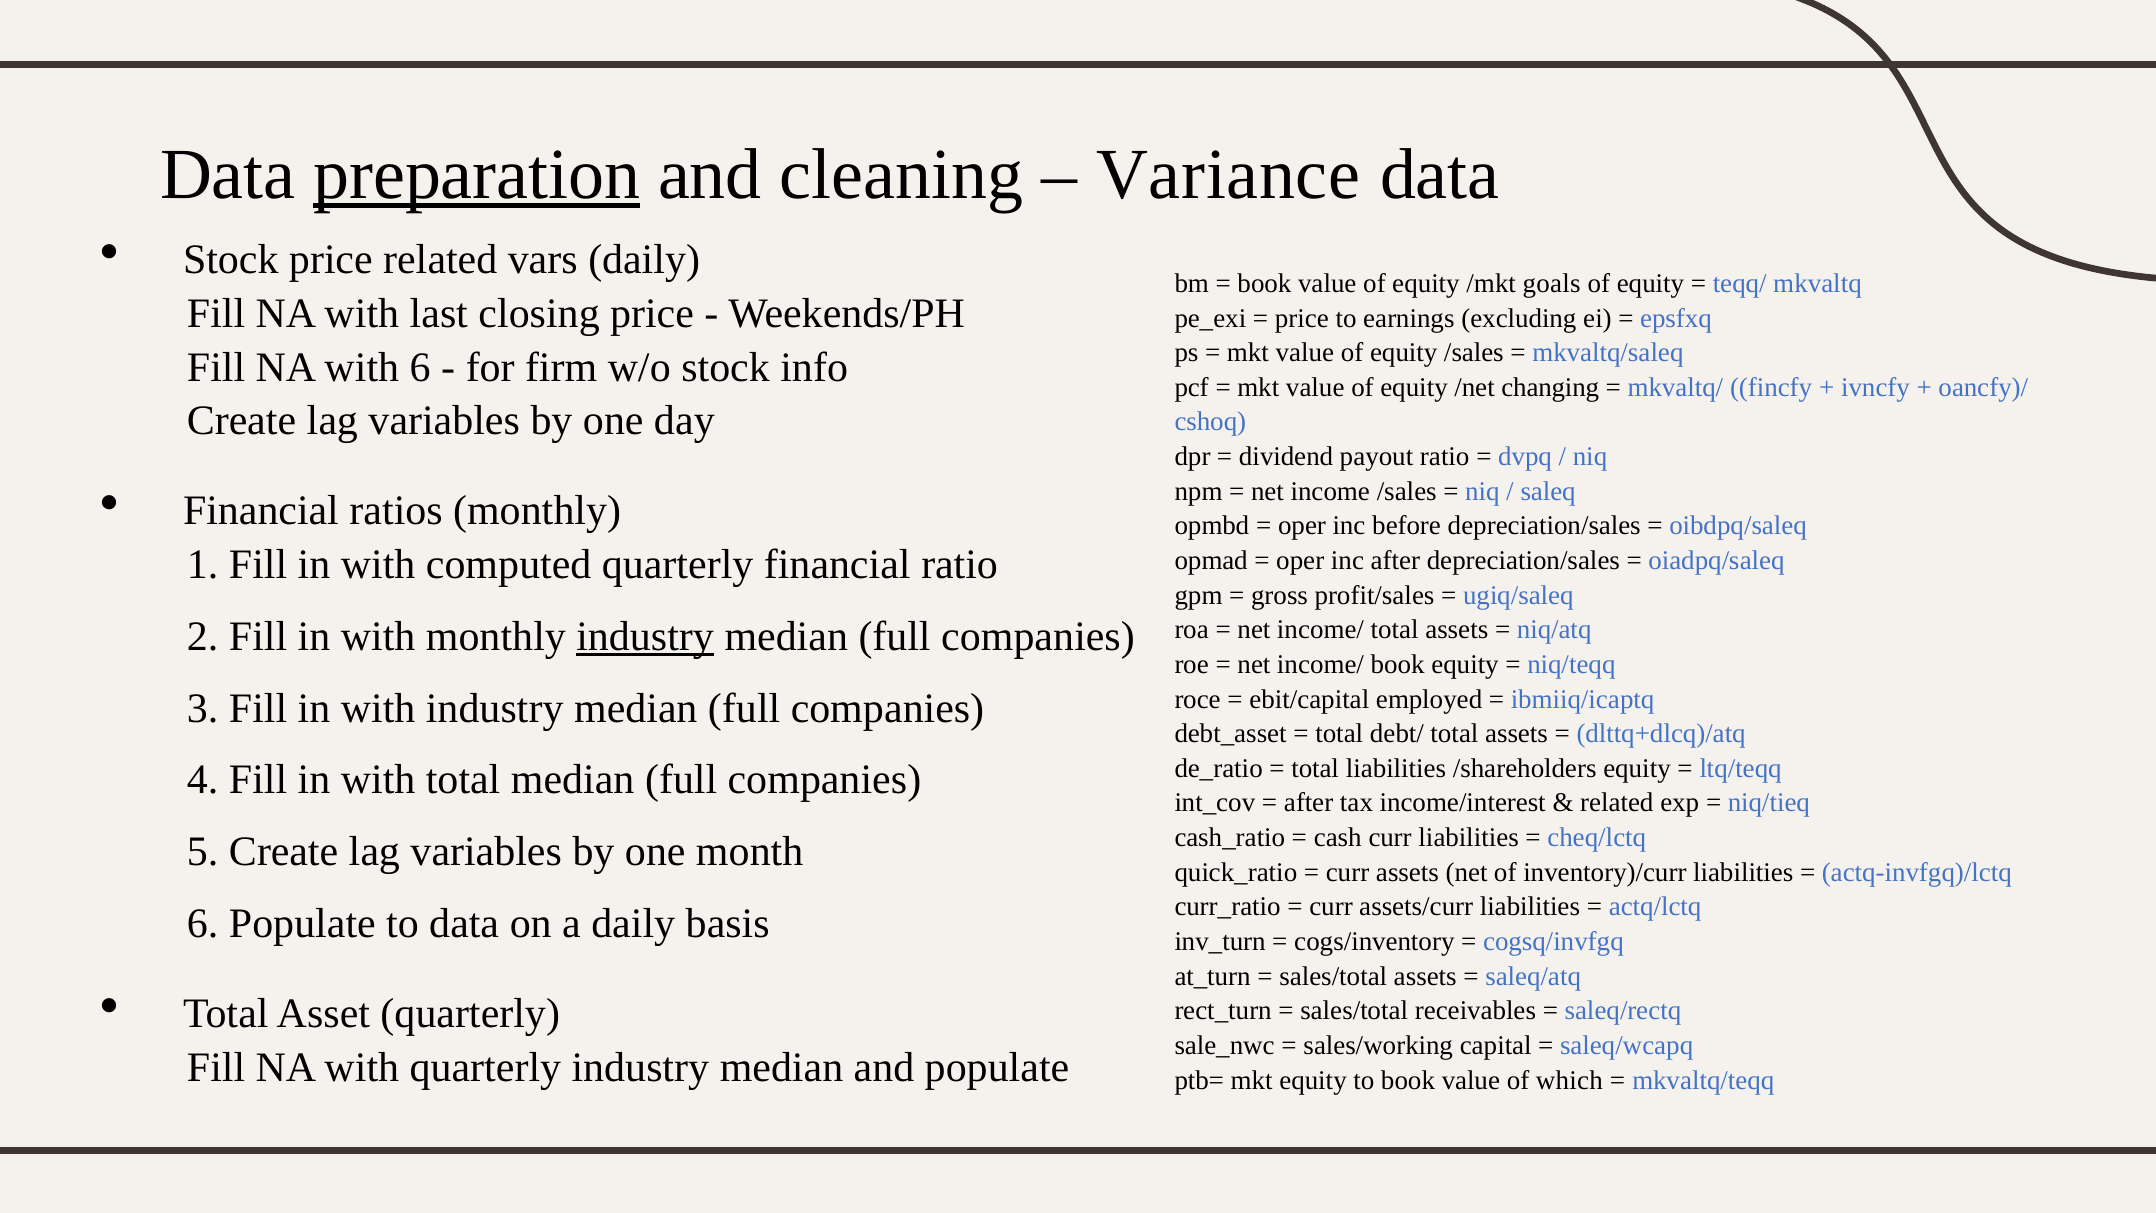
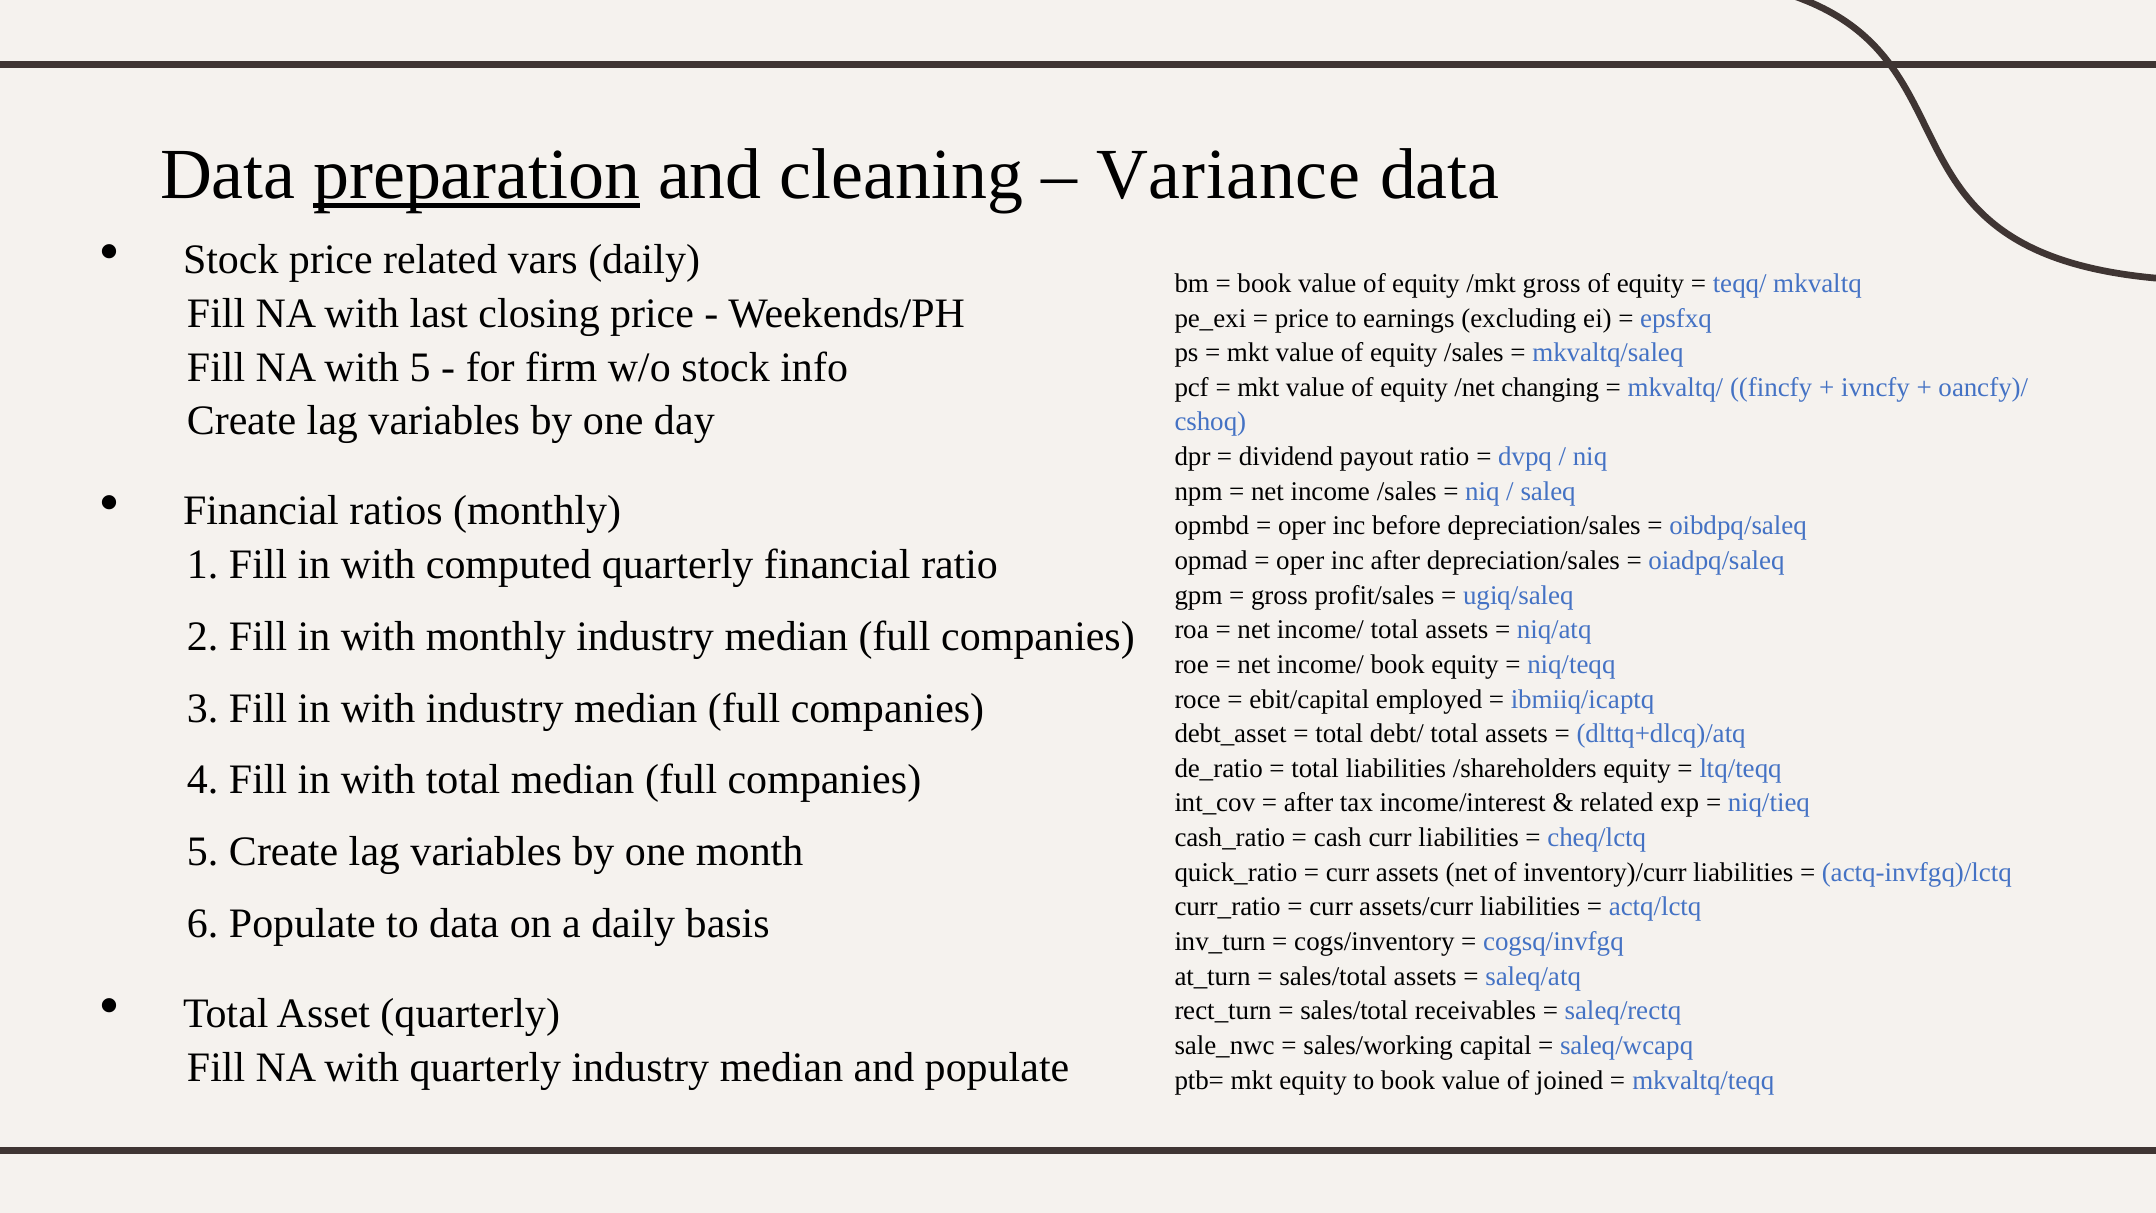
/mkt goals: goals -> gross
with 6: 6 -> 5
industry at (645, 636) underline: present -> none
which: which -> joined
